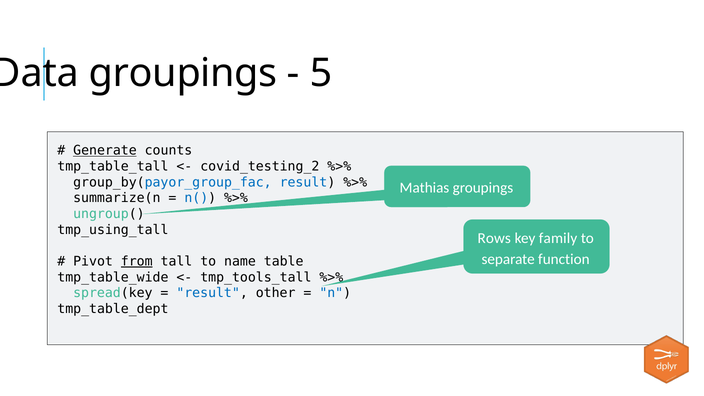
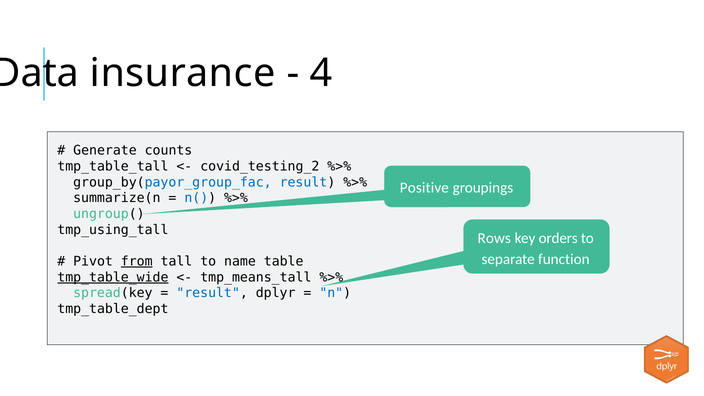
groupings at (183, 73): groupings -> insurance
5: 5 -> 4
Generate underline: present -> none
Mathias: Mathias -> Positive
family: family -> orders
tmp_table_wide underline: none -> present
tmp_tools_tall: tmp_tools_tall -> tmp_means_tall
other: other -> dplyr
